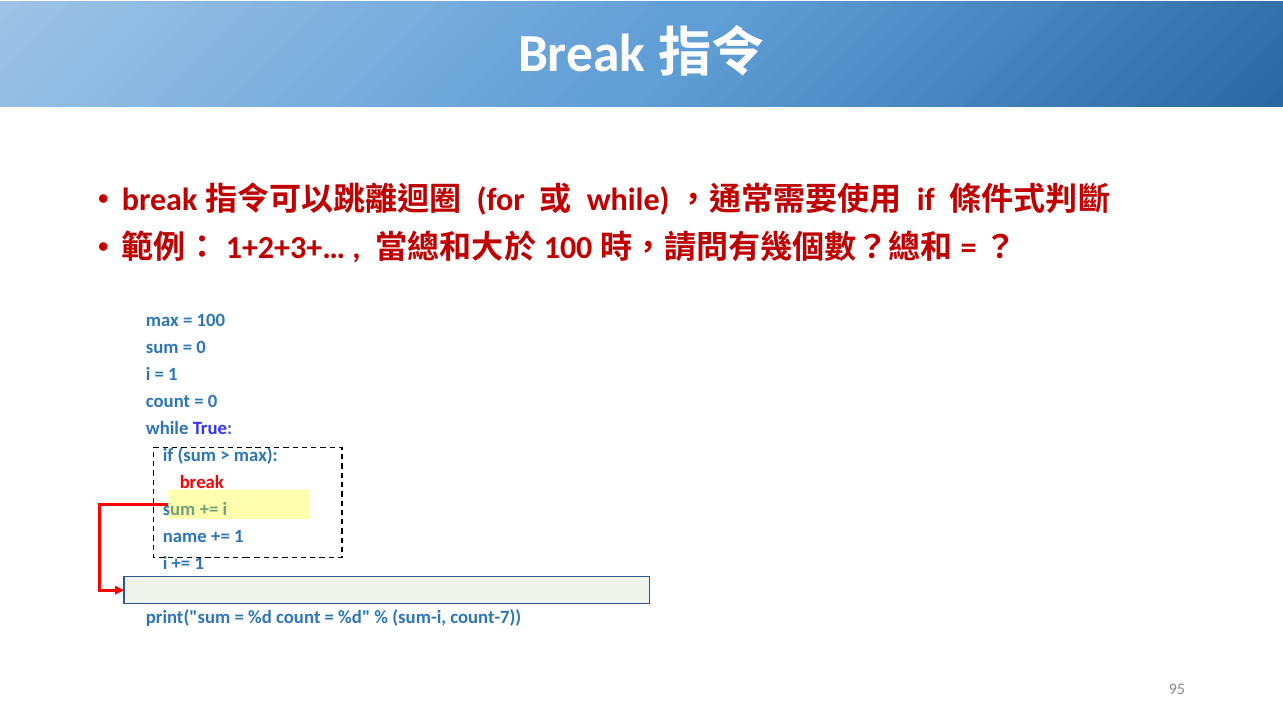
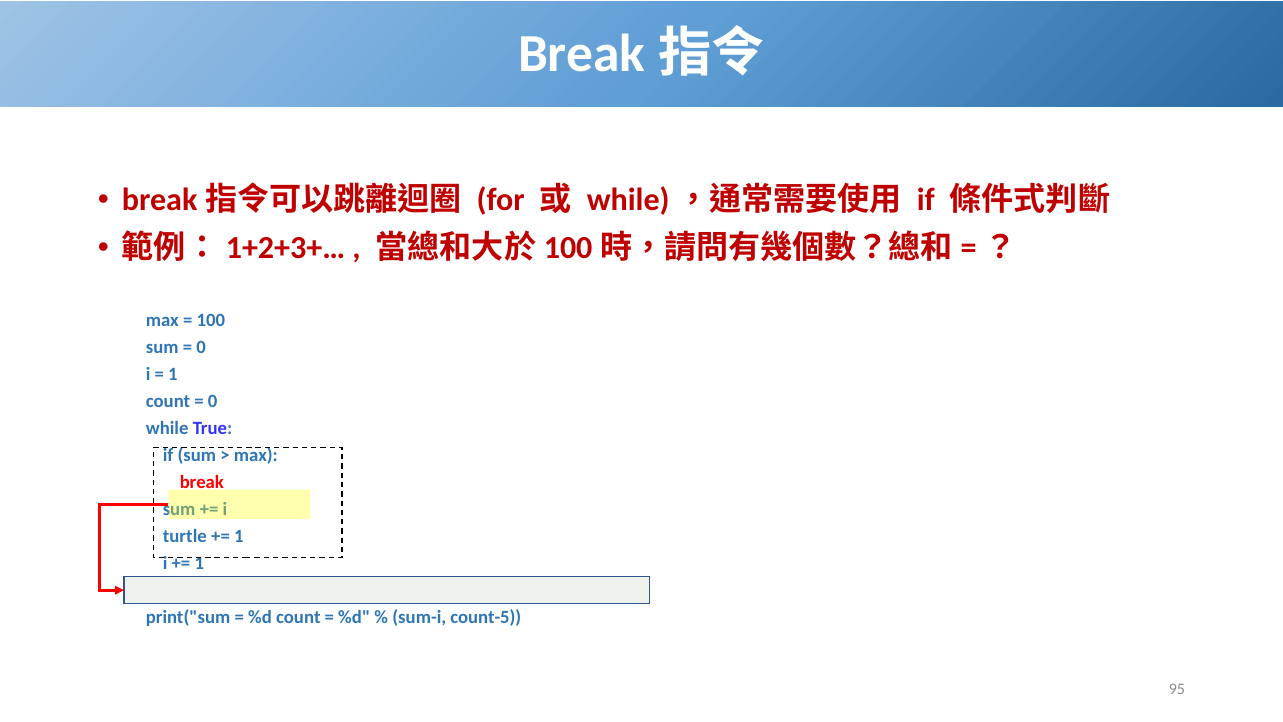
name: name -> turtle
count-7: count-7 -> count-5
